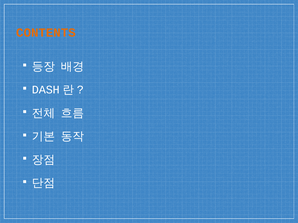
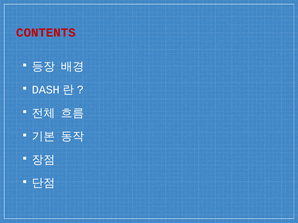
CONTENTS colour: orange -> red
